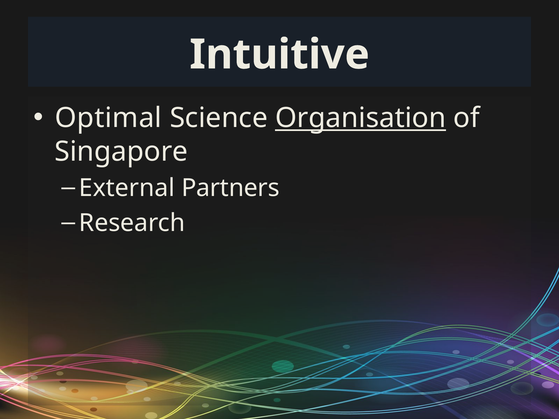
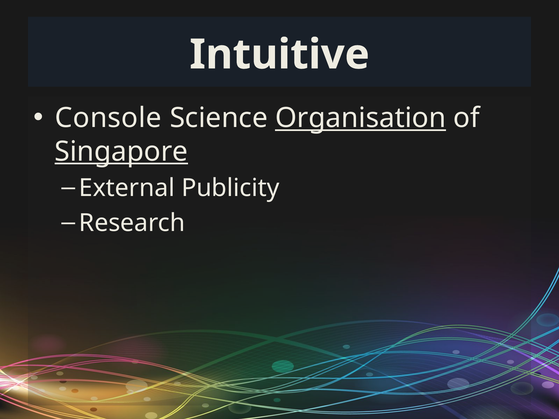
Optimal: Optimal -> Console
Singapore underline: none -> present
Partners: Partners -> Publicity
